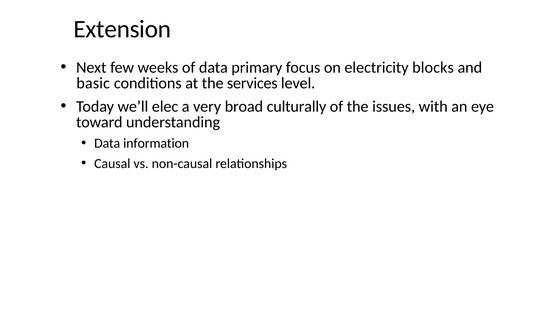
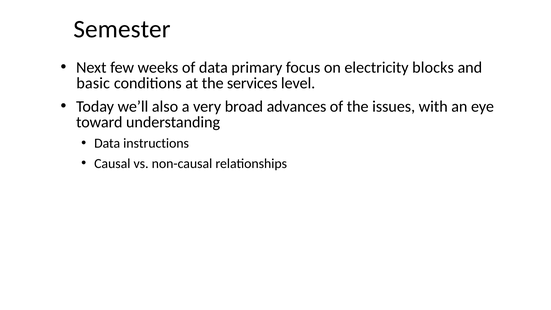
Extension: Extension -> Semester
elec: elec -> also
culturally: culturally -> advances
information: information -> instructions
